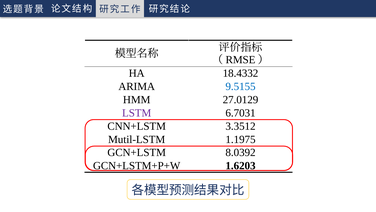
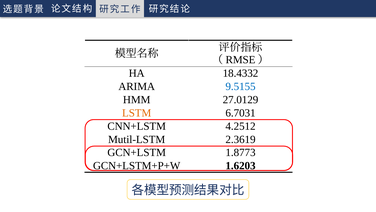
LSTM colour: purple -> orange
3.3512: 3.3512 -> 4.2512
1.1975: 1.1975 -> 2.3619
8.0392: 8.0392 -> 1.8773
